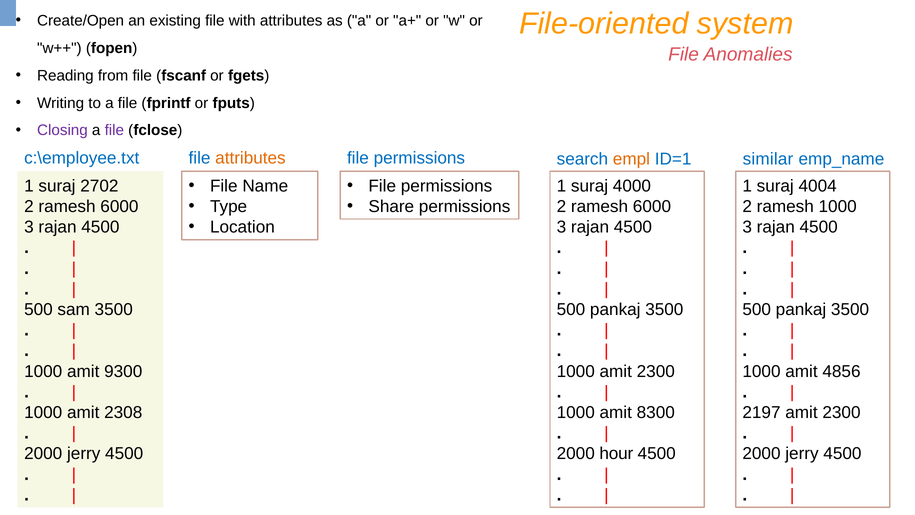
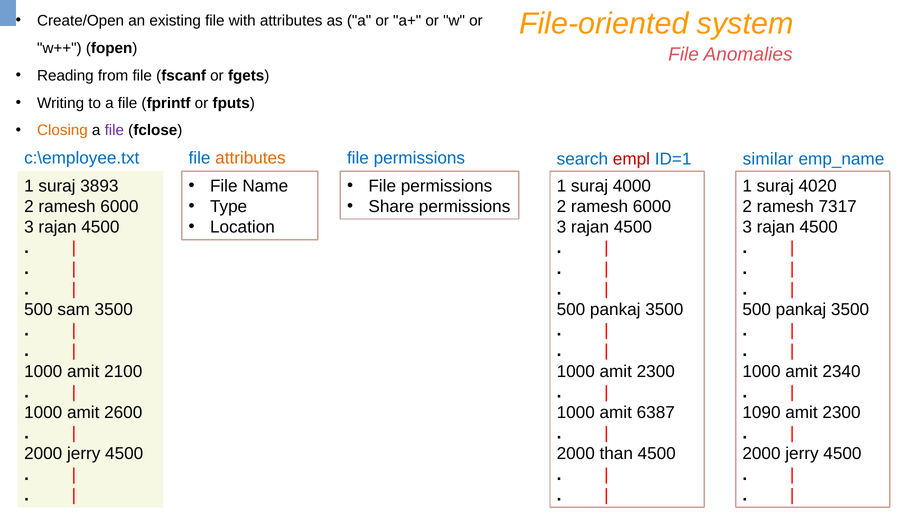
Closing colour: purple -> orange
empl colour: orange -> red
2702: 2702 -> 3893
4004: 4004 -> 4020
ramesh 1000: 1000 -> 7317
9300: 9300 -> 2100
4856: 4856 -> 2340
2308: 2308 -> 2600
8300: 8300 -> 6387
2197: 2197 -> 1090
hour: hour -> than
